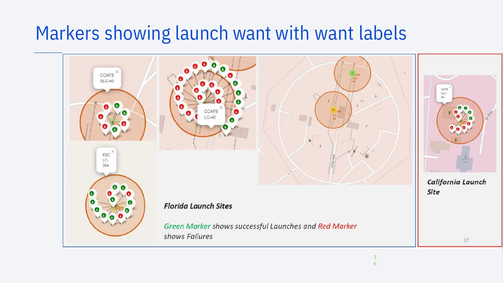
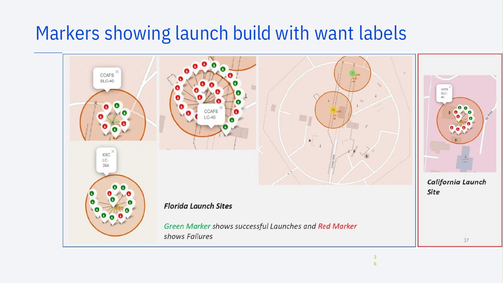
launch want: want -> build
